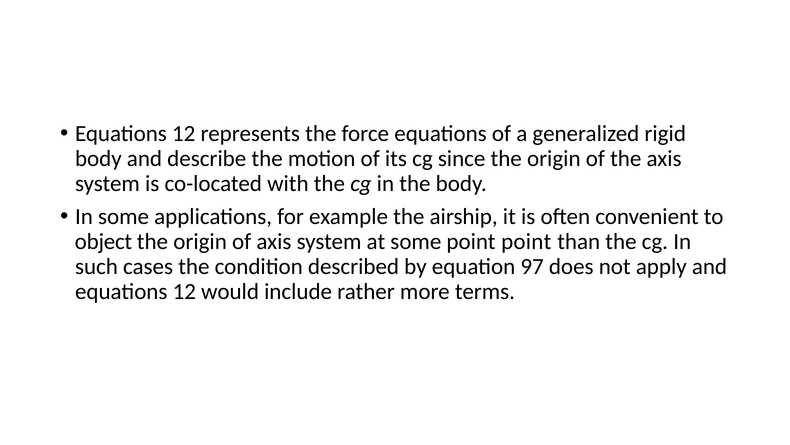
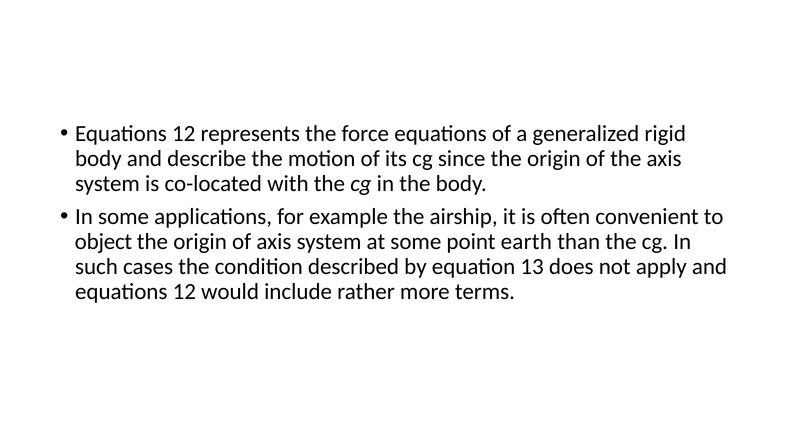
point point: point -> earth
97: 97 -> 13
